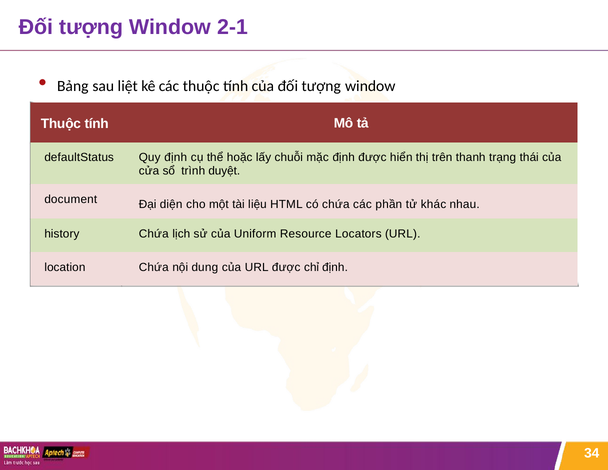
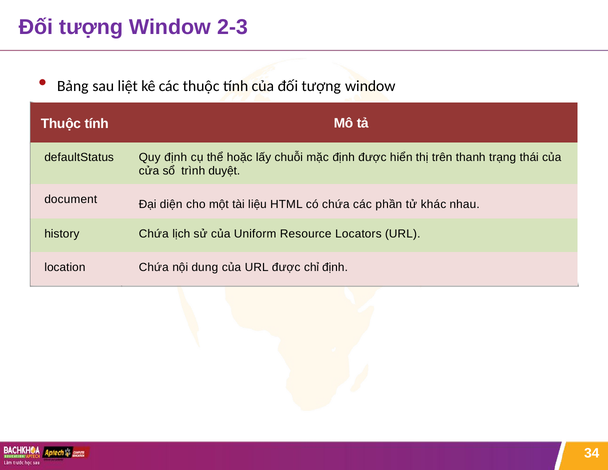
2-1: 2-1 -> 2-3
